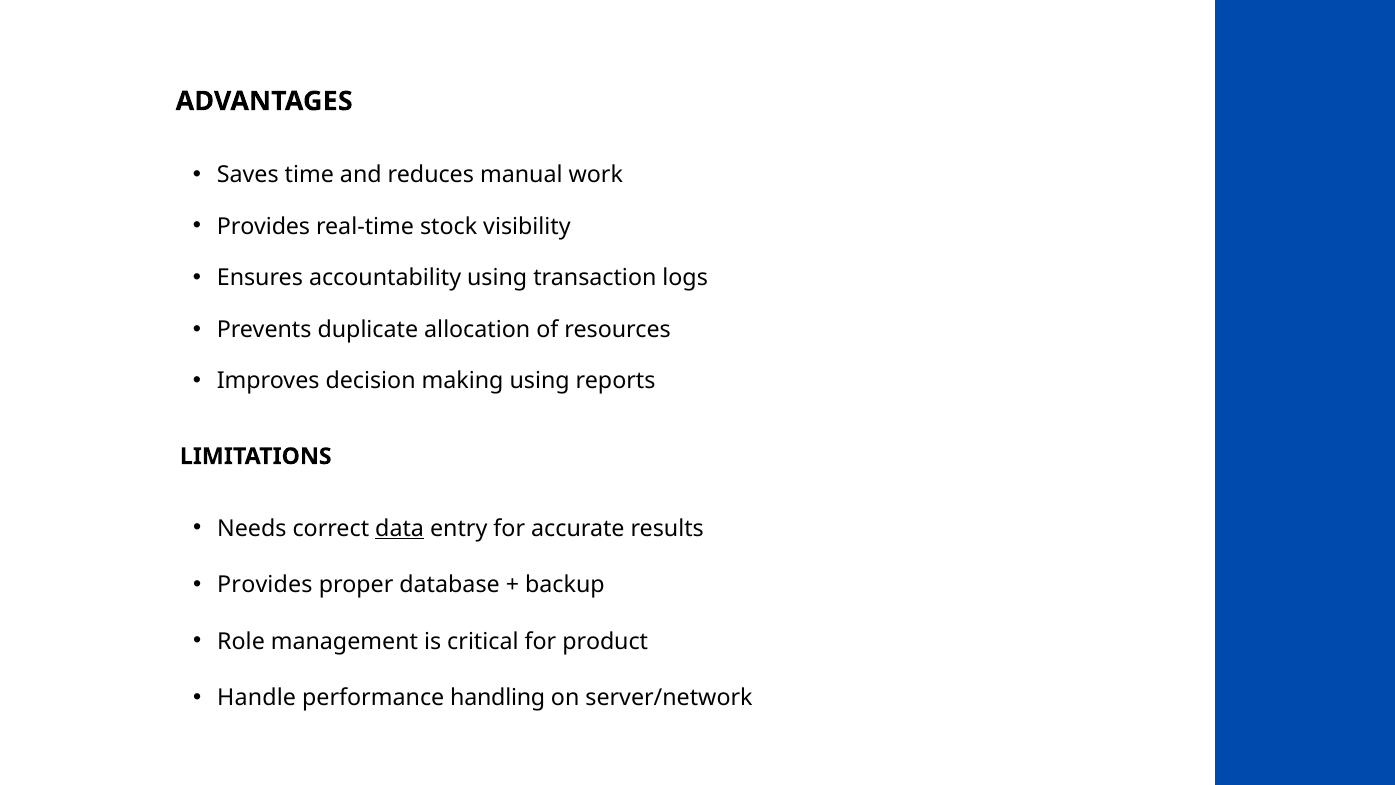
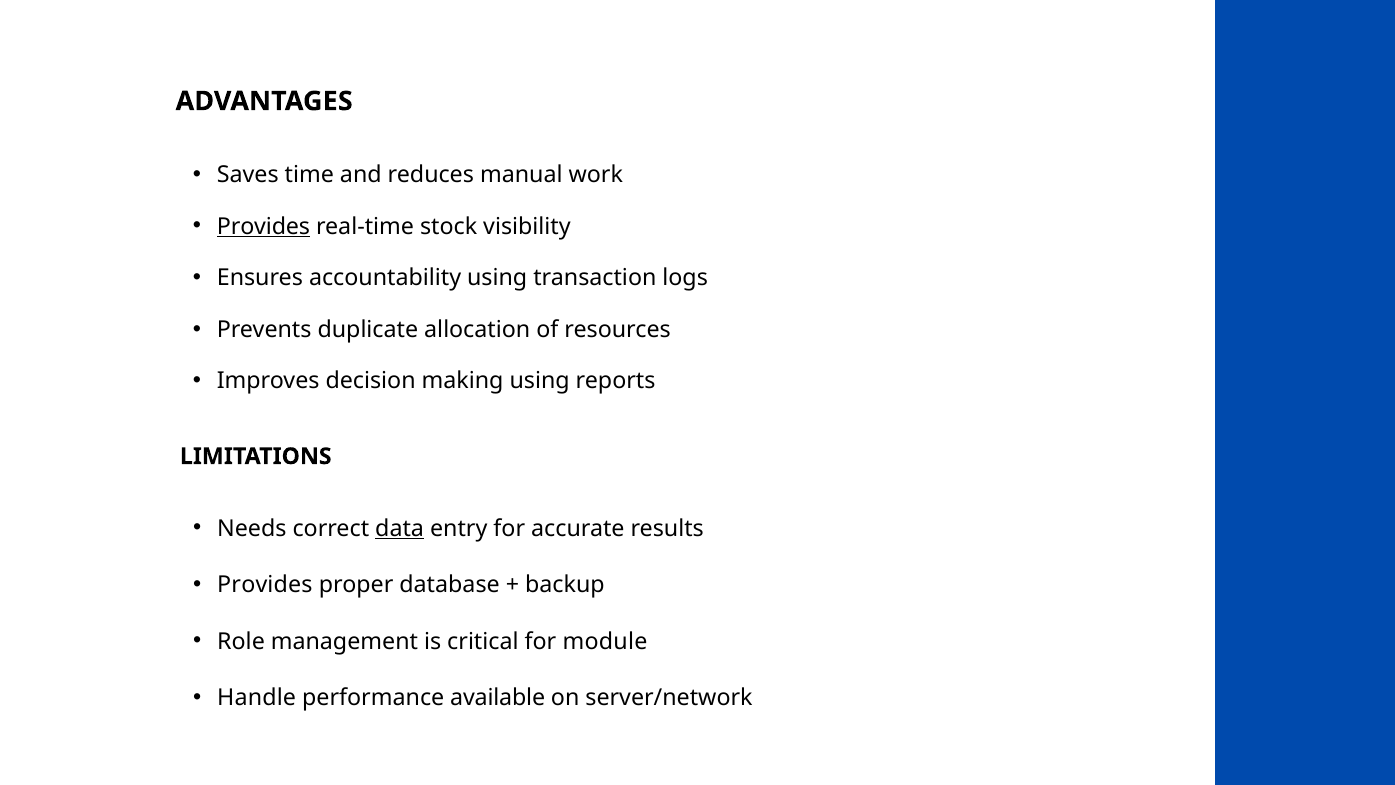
Provides at (263, 226) underline: none -> present
product: product -> module
handling: handling -> available
